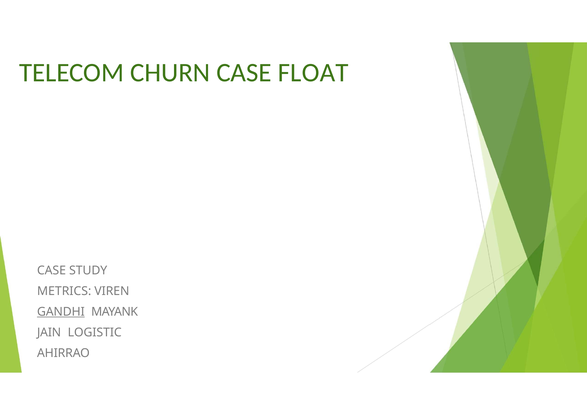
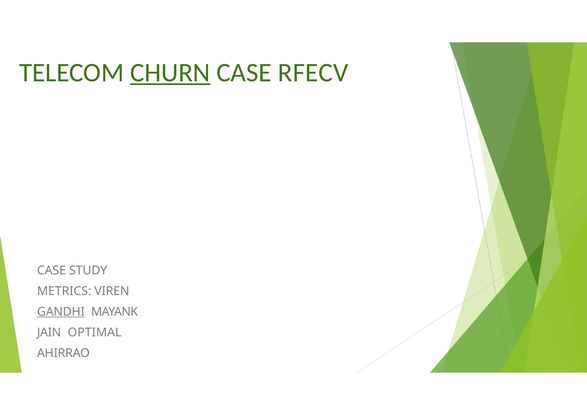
CHURN underline: none -> present
FLOAT: FLOAT -> RFECV
LOGISTIC: LOGISTIC -> OPTIMAL
